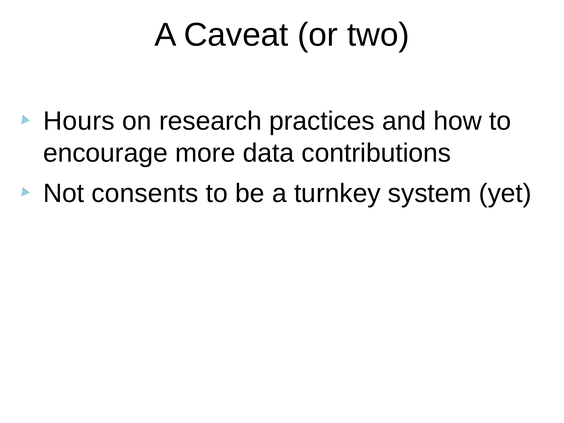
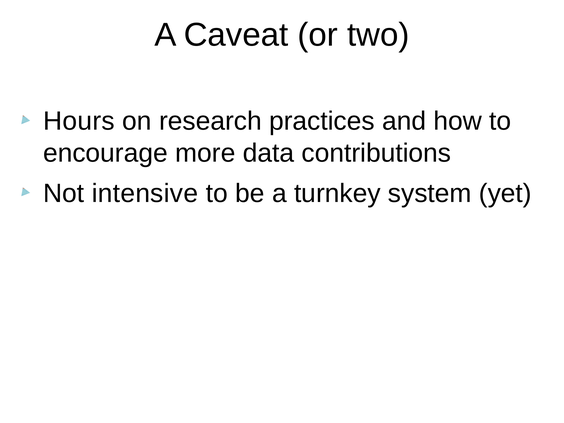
consents: consents -> intensive
